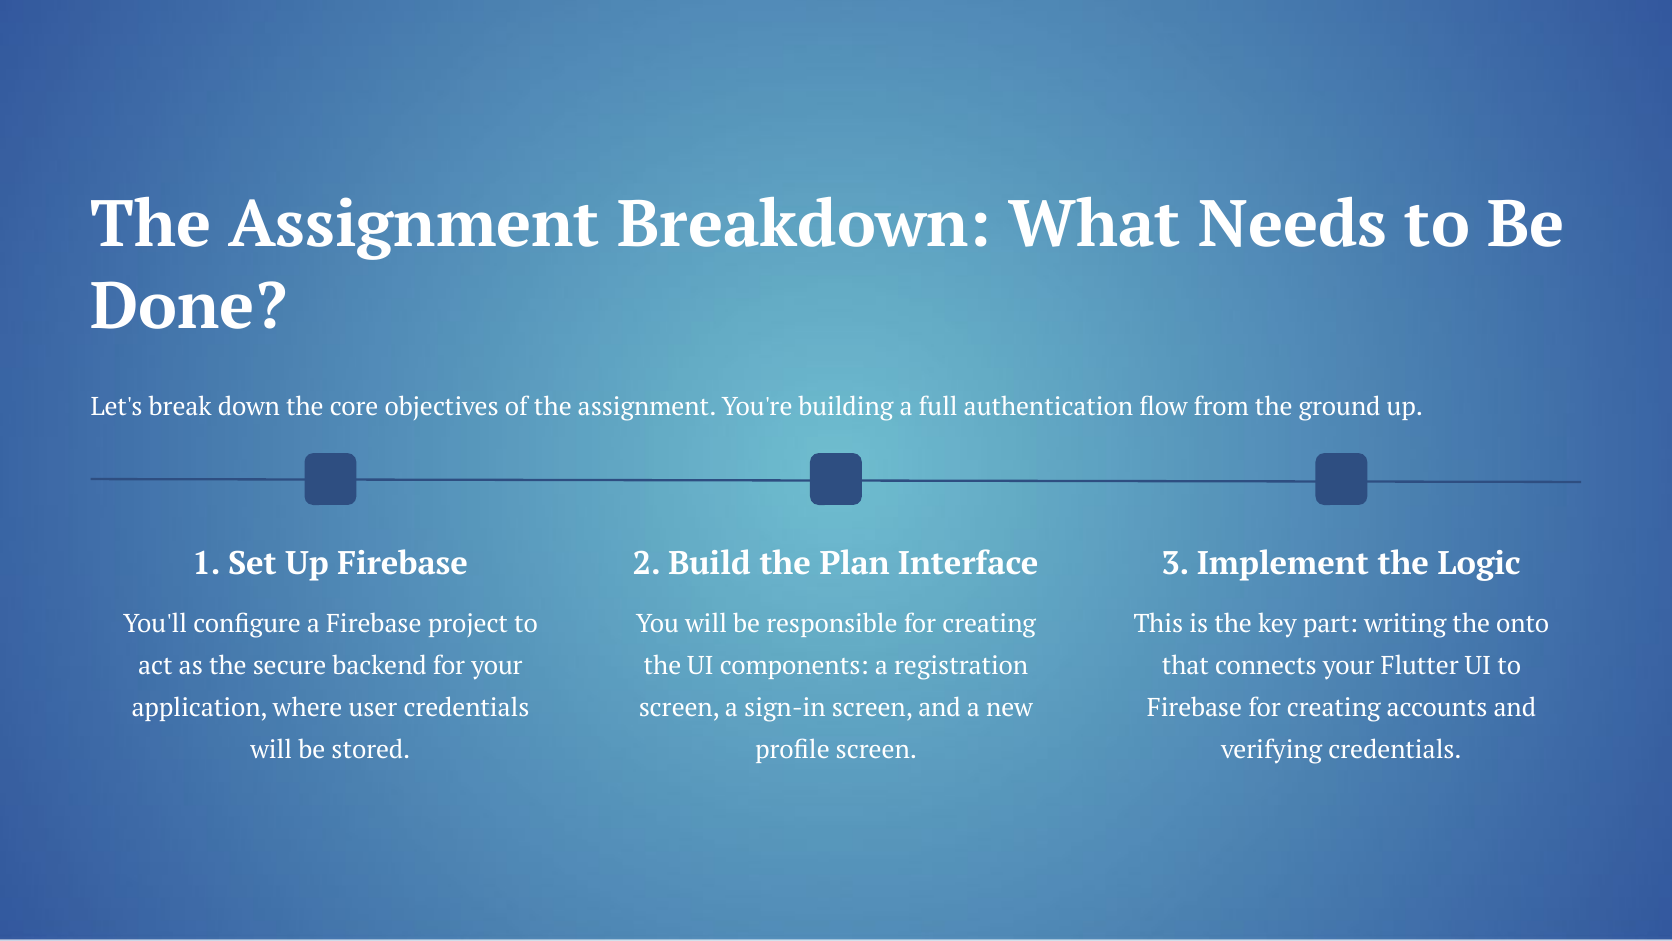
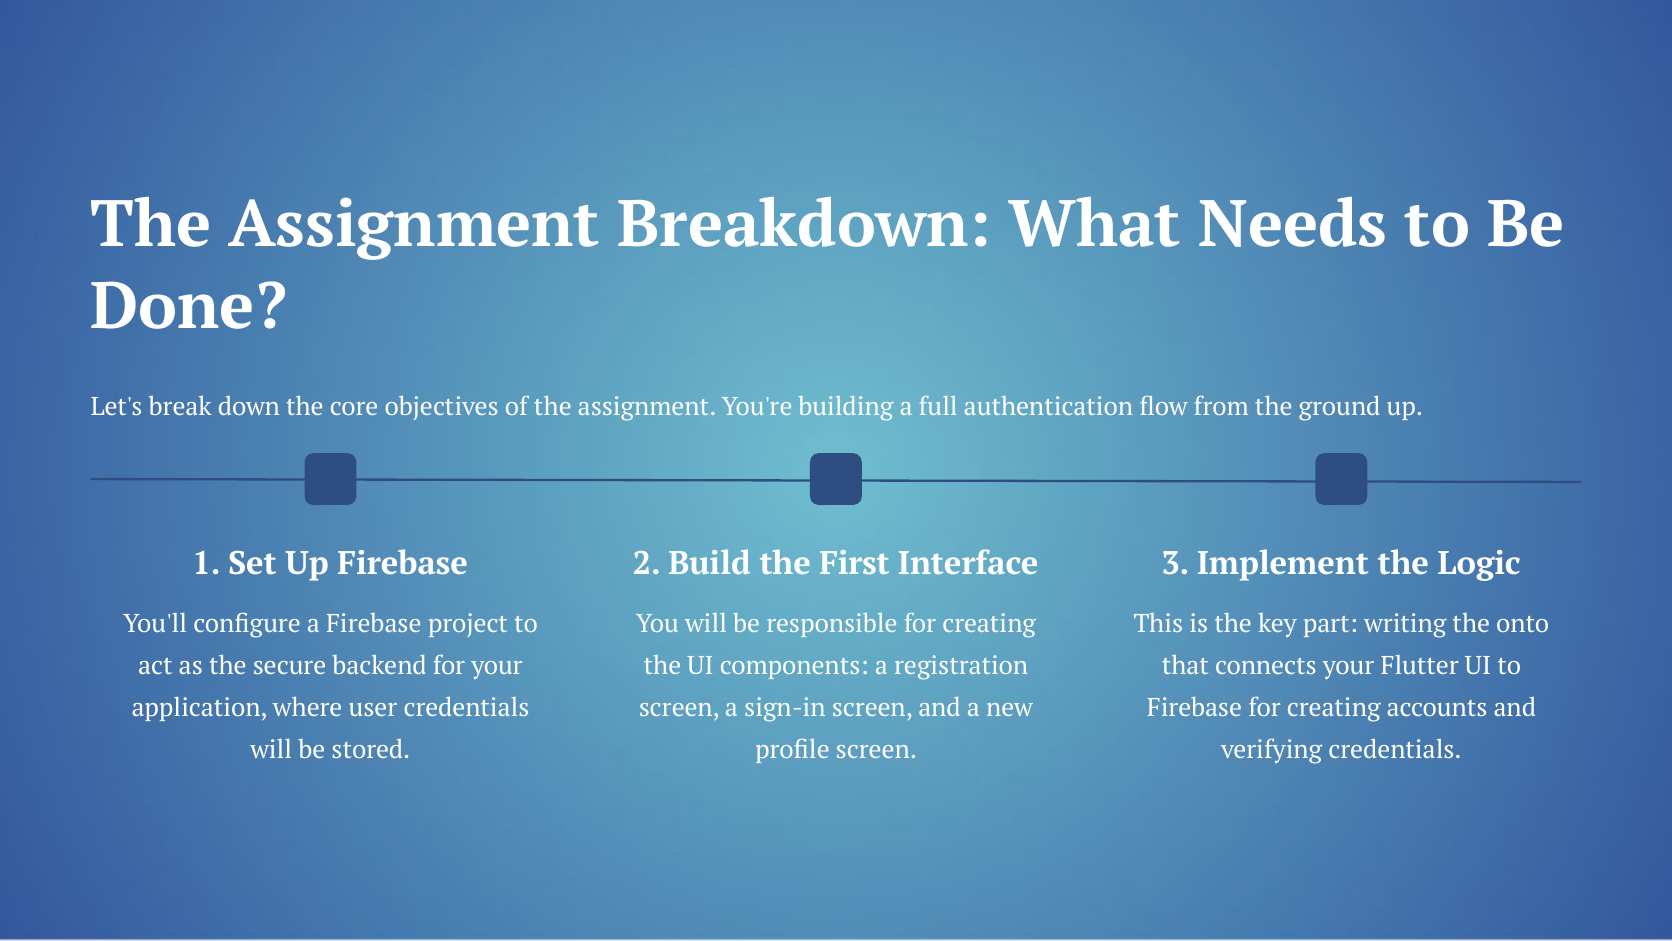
Plan: Plan -> First
